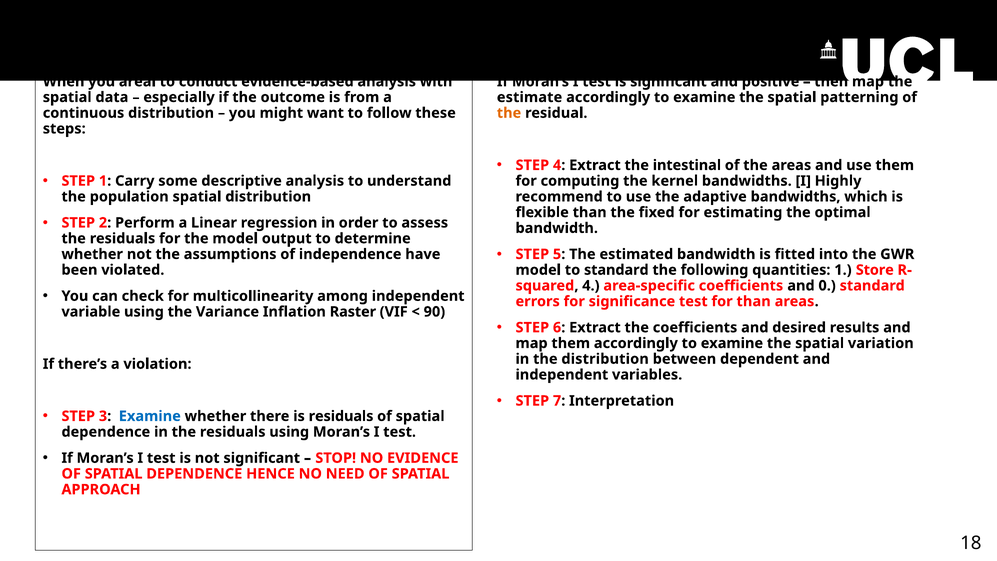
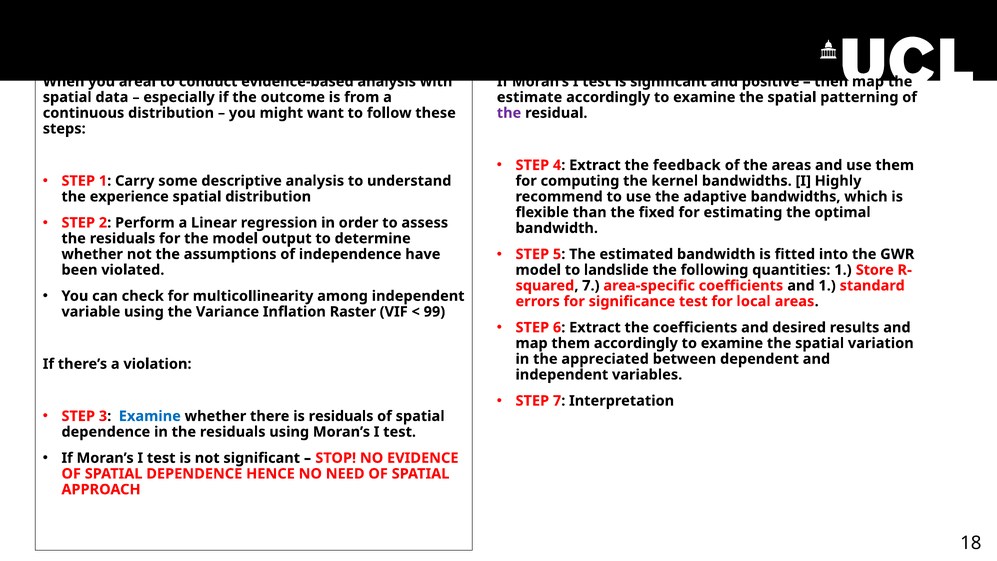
the at (509, 113) colour: orange -> purple
intestinal: intestinal -> feedback
population: population -> experience
to standard: standard -> landslide
4 at (591, 286): 4 -> 7
and 0: 0 -> 1
for than: than -> local
90: 90 -> 99
the distribution: distribution -> appreciated
